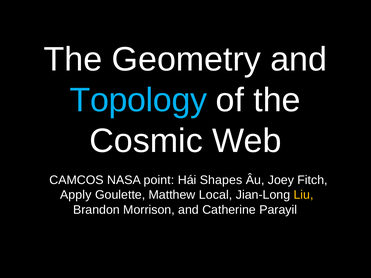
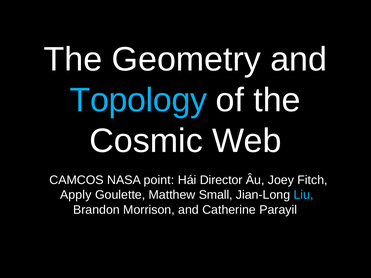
Shapes: Shapes -> Director
Local: Local -> Small
Liu colour: yellow -> light blue
